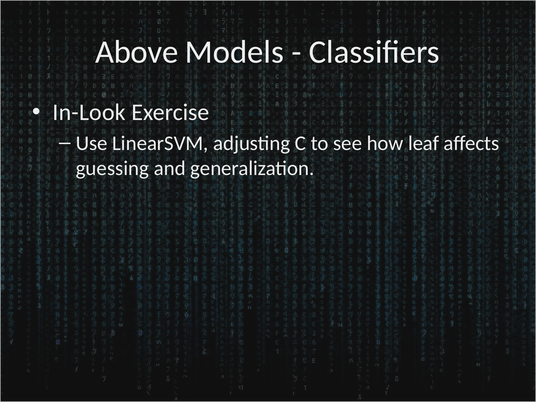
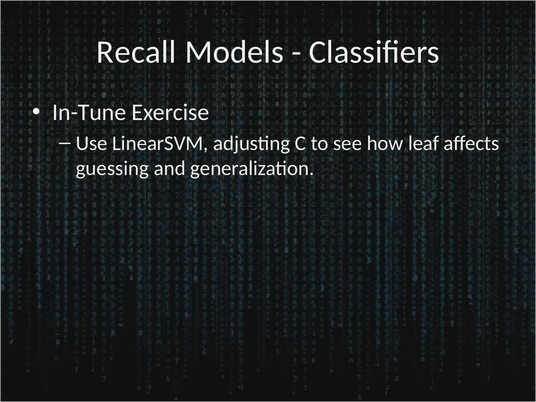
Above: Above -> Recall
In-Look: In-Look -> In-Tune
